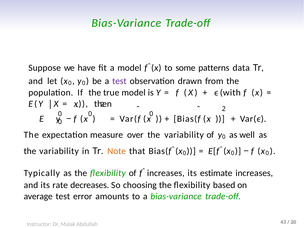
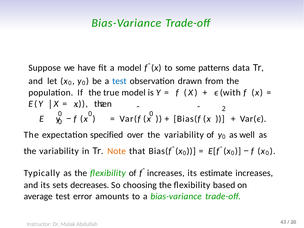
test at (119, 81) colour: purple -> blue
measure: measure -> specified
rate: rate -> sets
